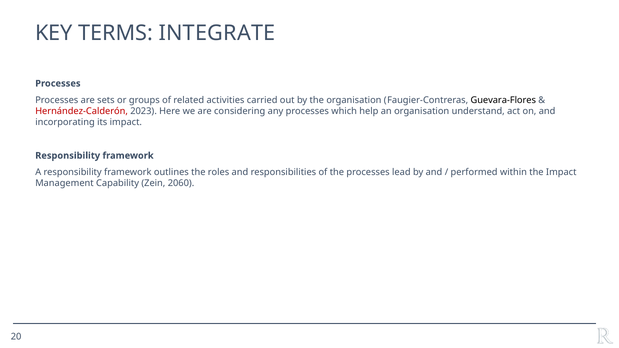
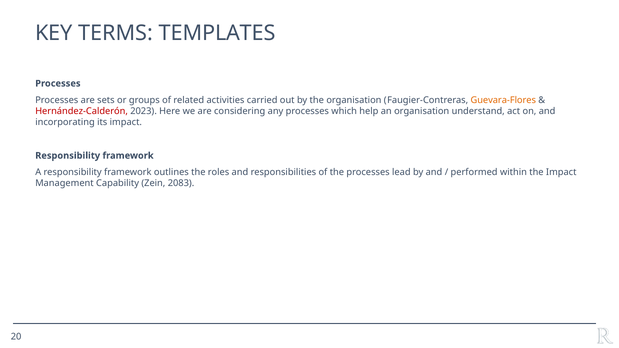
INTEGRATE: INTEGRATE -> TEMPLATES
Guevara-Flores colour: black -> orange
2060: 2060 -> 2083
